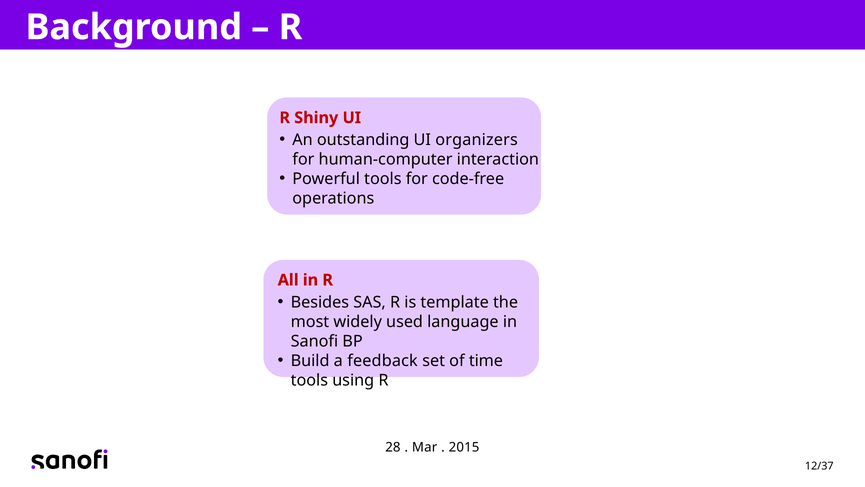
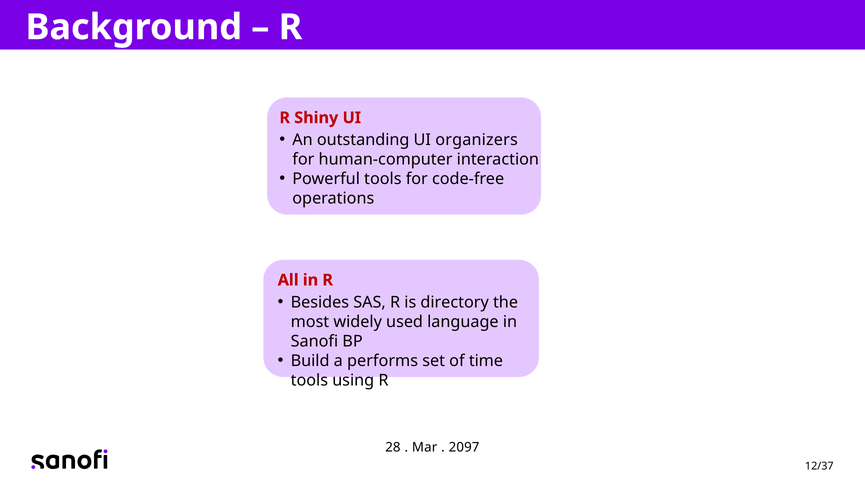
template: template -> directory
feedback: feedback -> performs
2015: 2015 -> 2097
